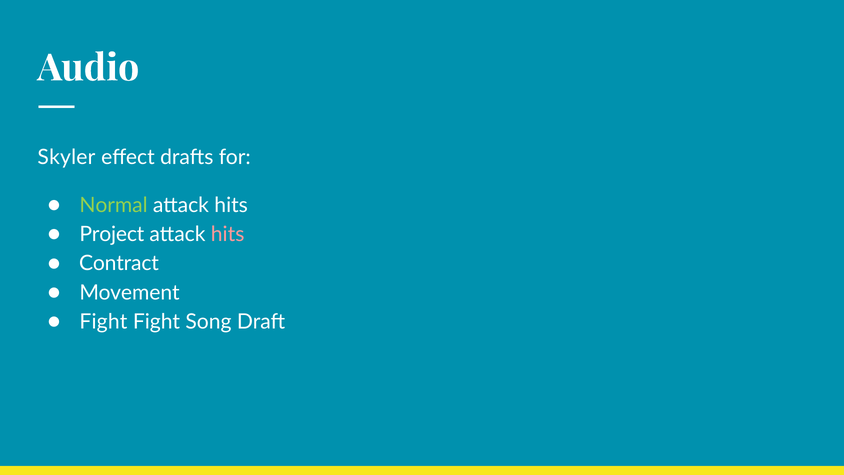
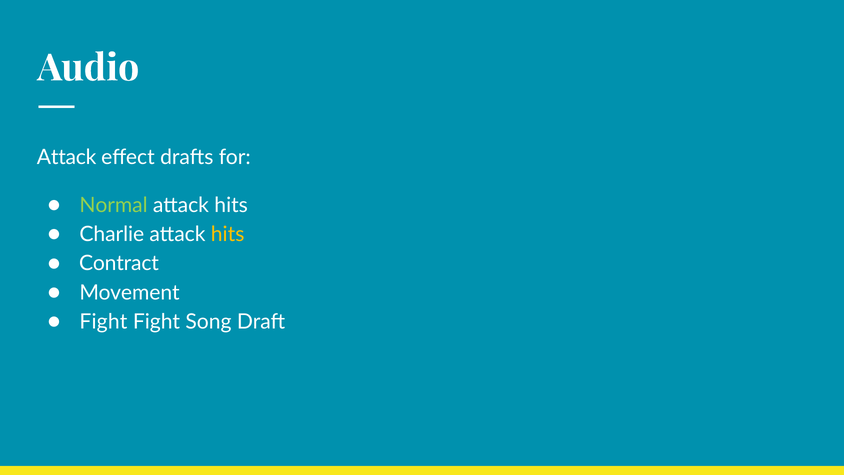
Skyler at (66, 157): Skyler -> Attack
Project: Project -> Charlie
hits at (228, 234) colour: pink -> yellow
